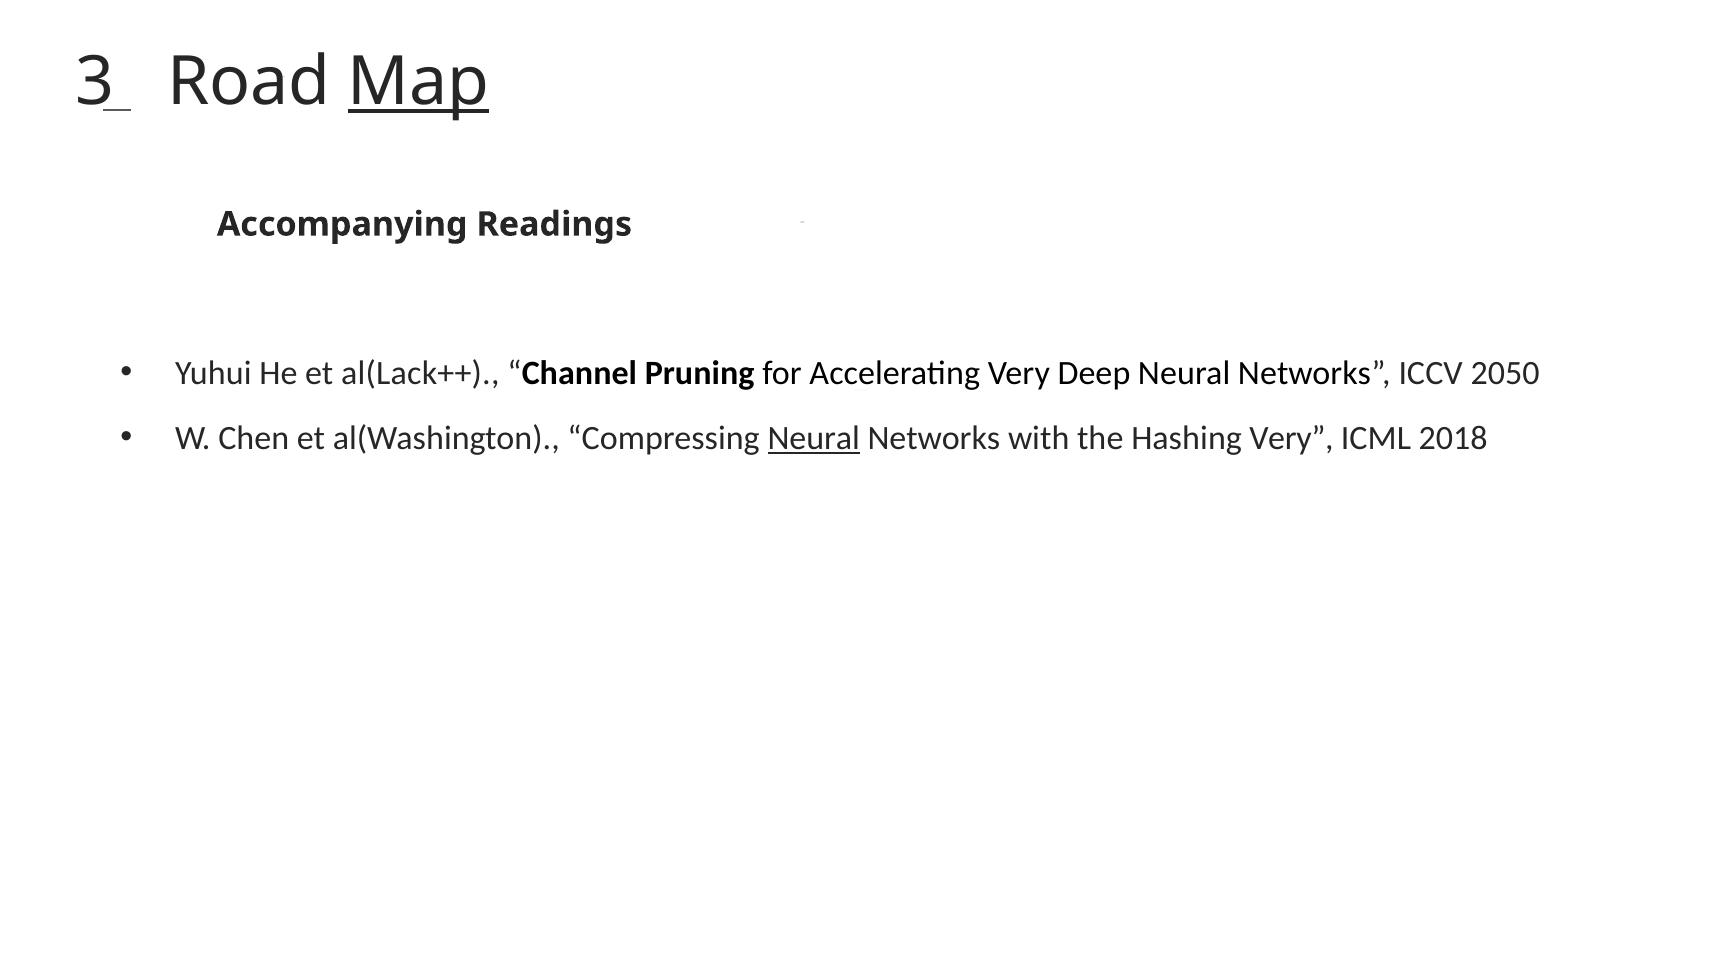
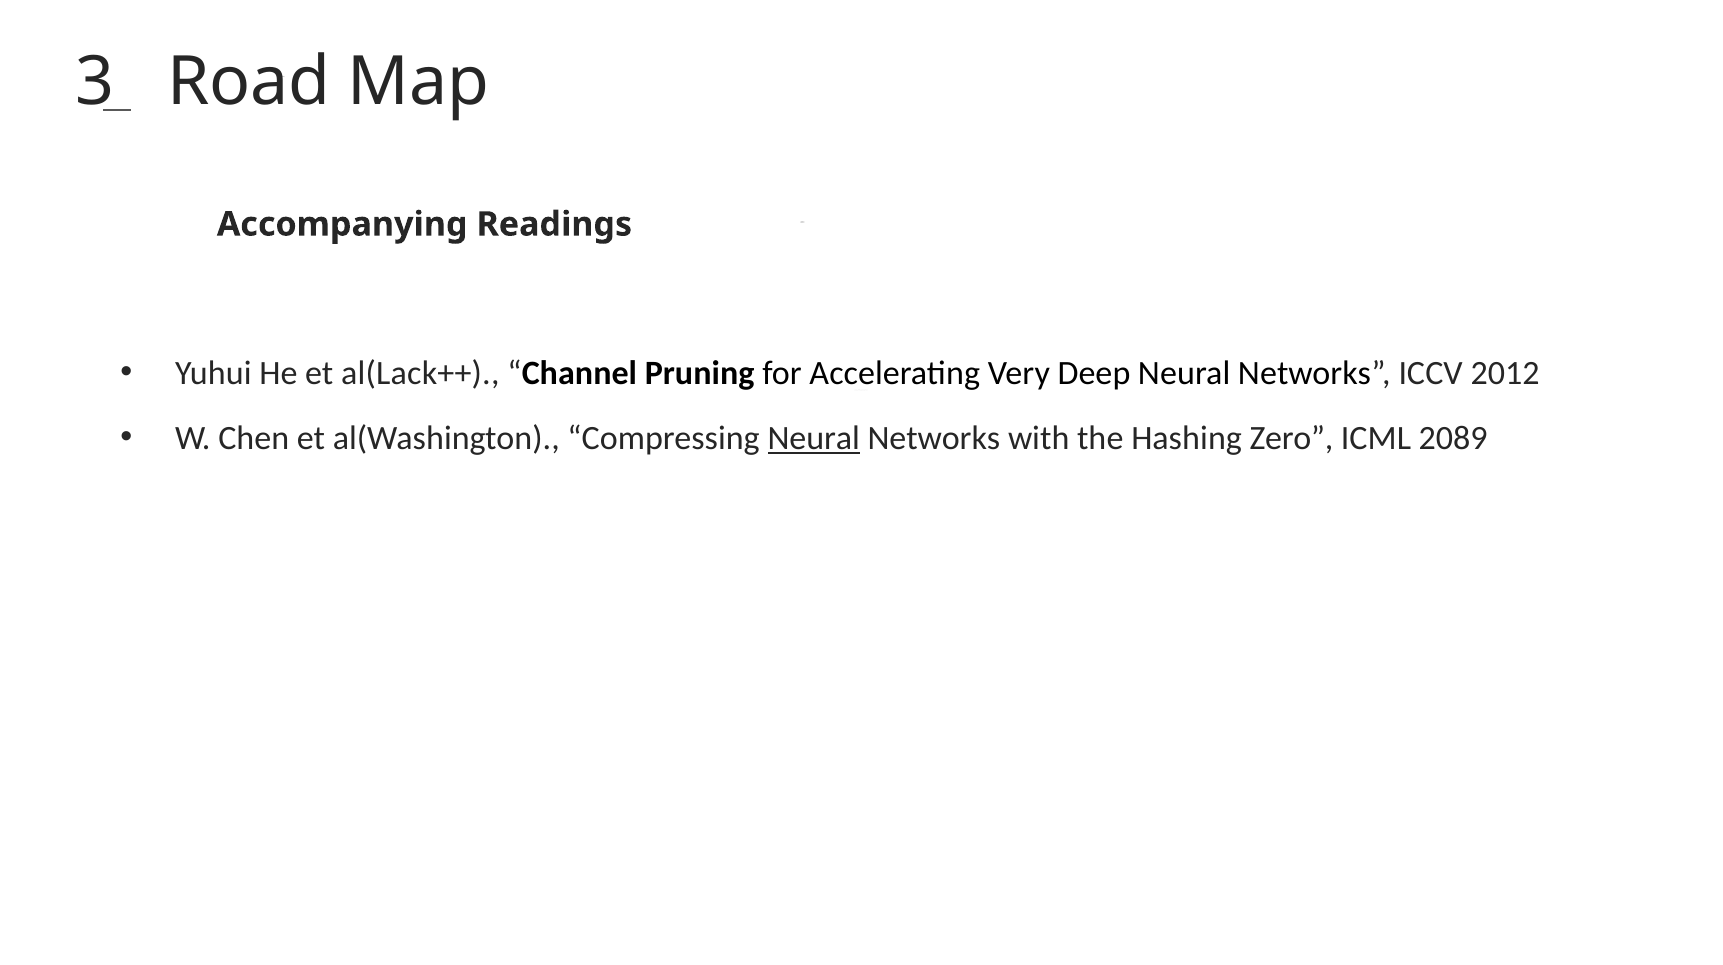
Map at (419, 82) underline: present -> none
2050: 2050 -> 2012
Hashing Very: Very -> Zero
2018: 2018 -> 2089
